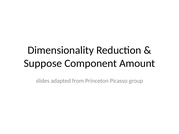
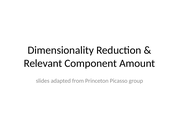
Suppose: Suppose -> Relevant
